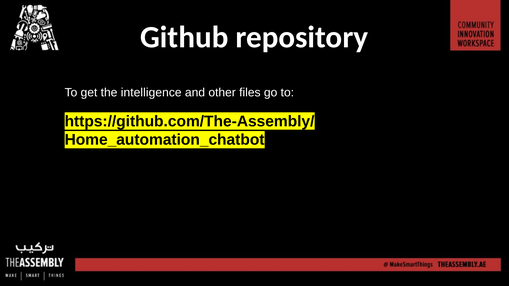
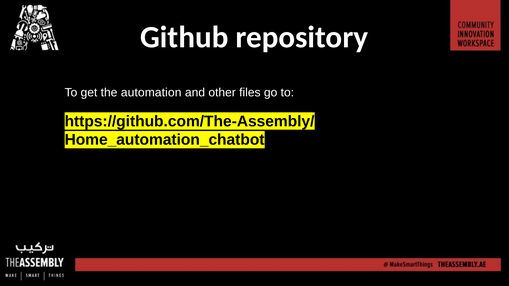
intelligence: intelligence -> automation
